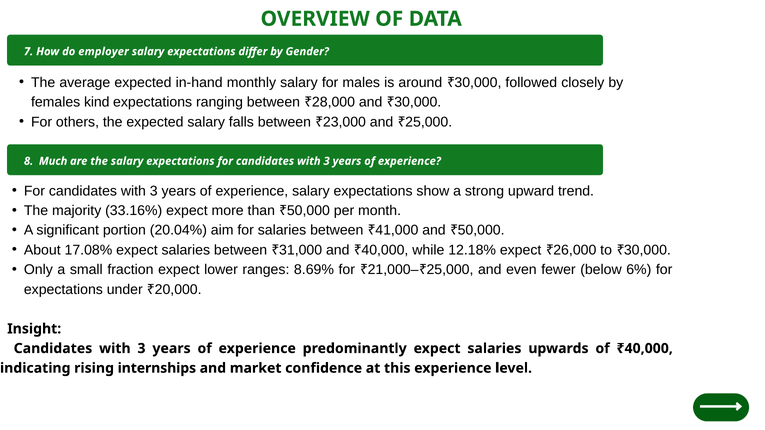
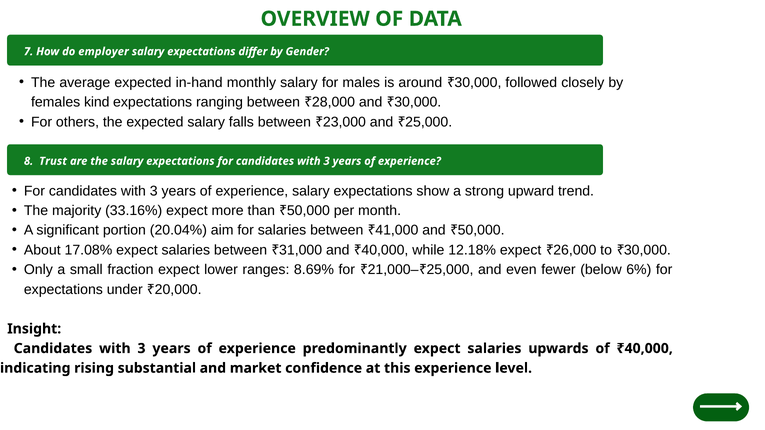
Much: Much -> Trust
internships: internships -> substantial
